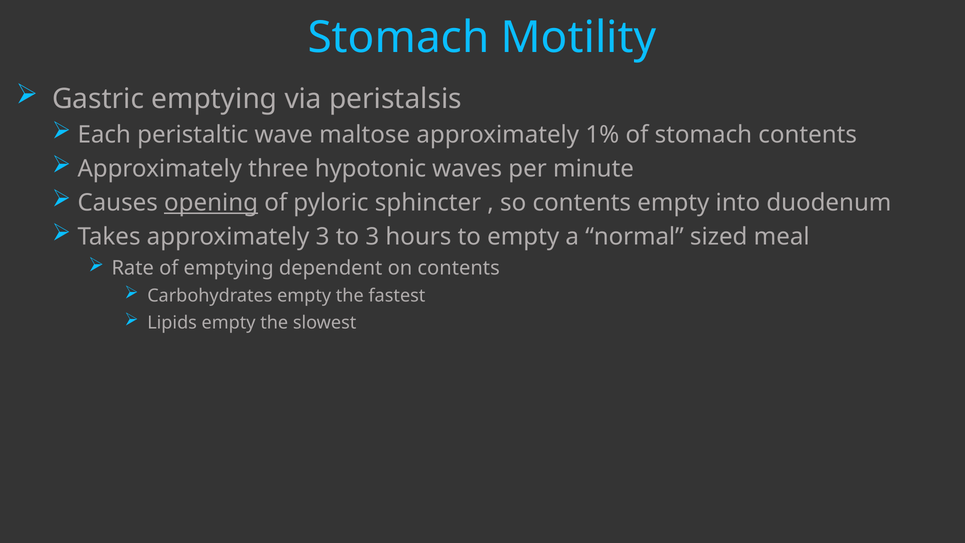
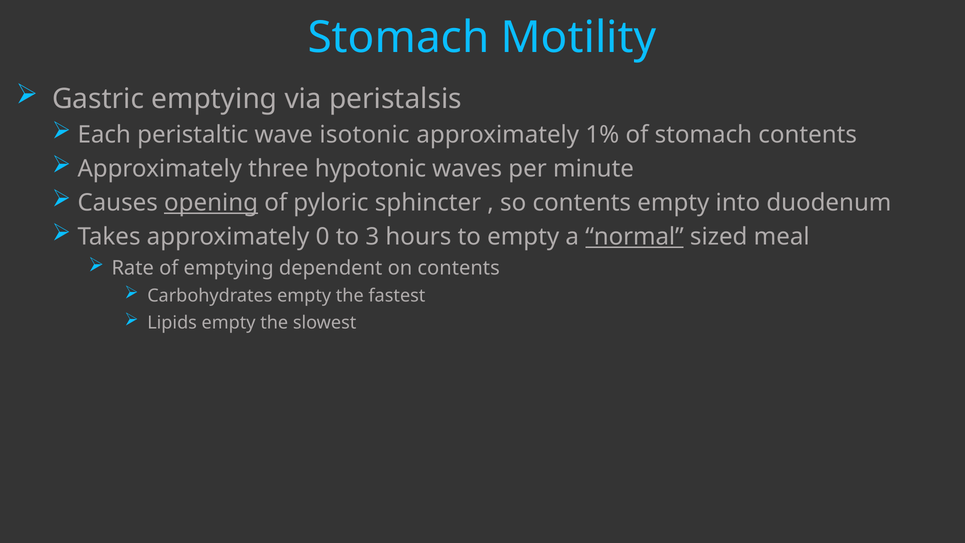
maltose: maltose -> isotonic
approximately 3: 3 -> 0
normal underline: none -> present
